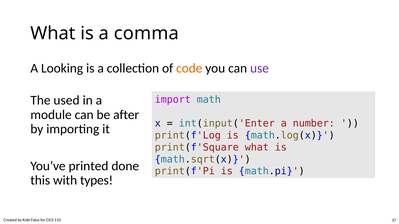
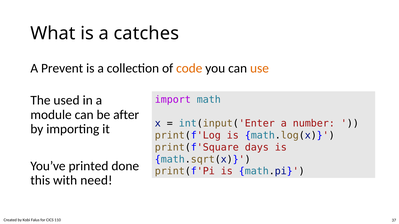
comma: comma -> catches
Looking: Looking -> Prevent
use colour: purple -> orange
print(f'Square what: what -> days
types: types -> need
